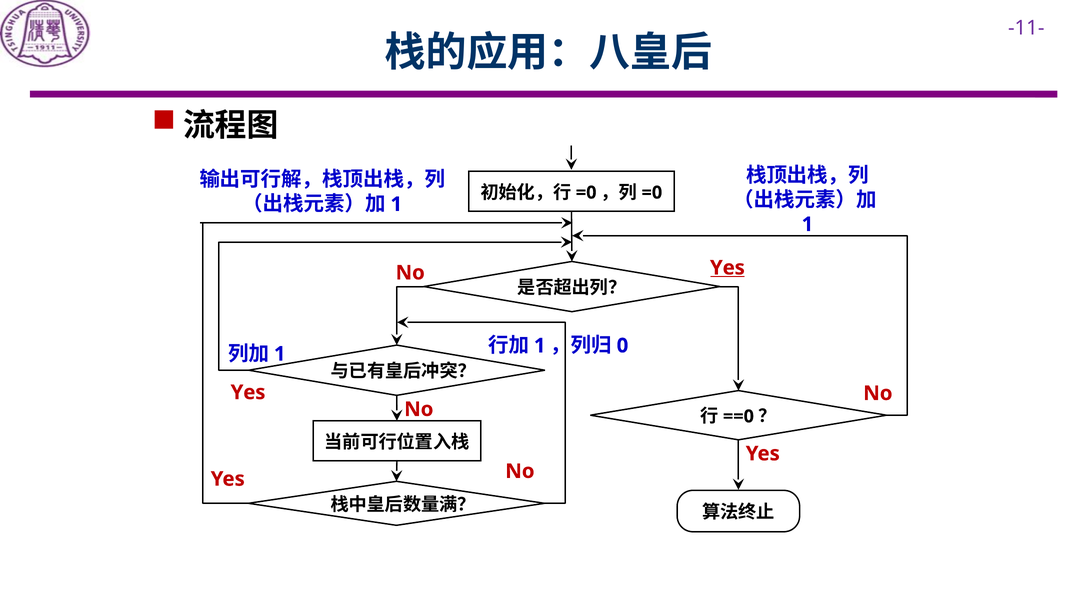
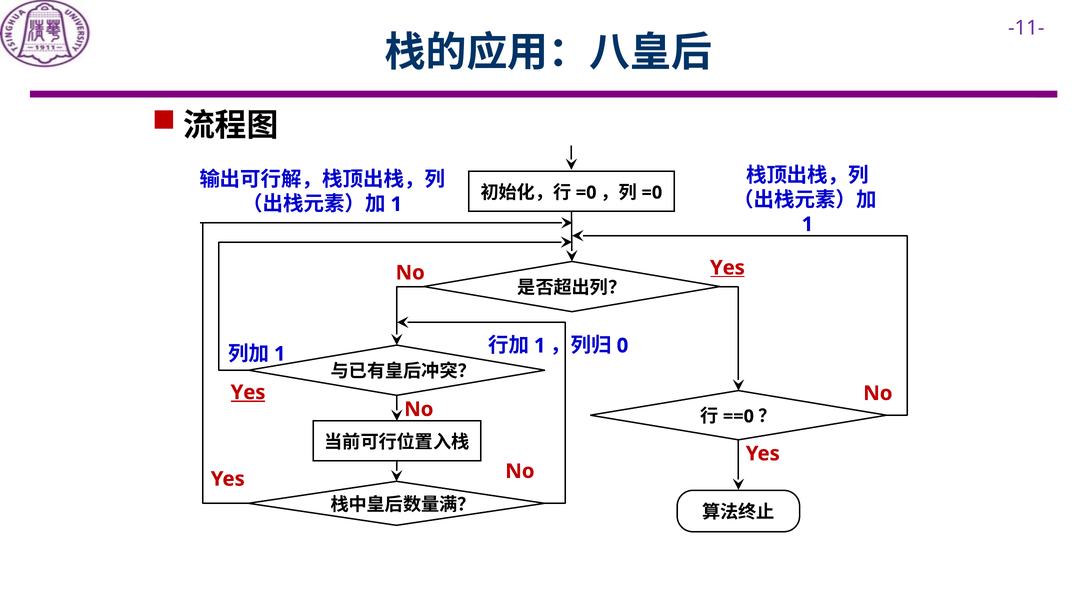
Yes at (248, 393) underline: none -> present
